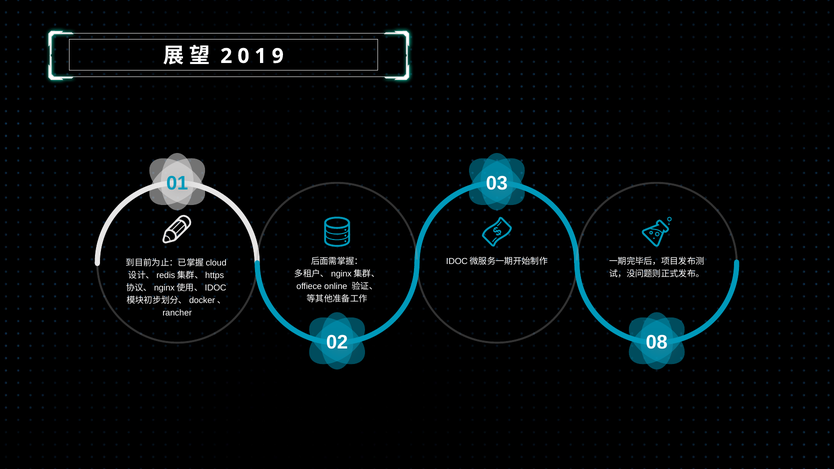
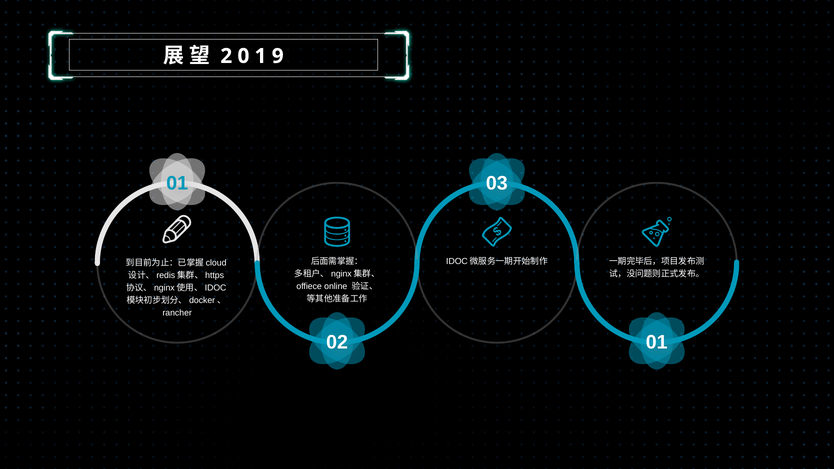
02 08: 08 -> 01
